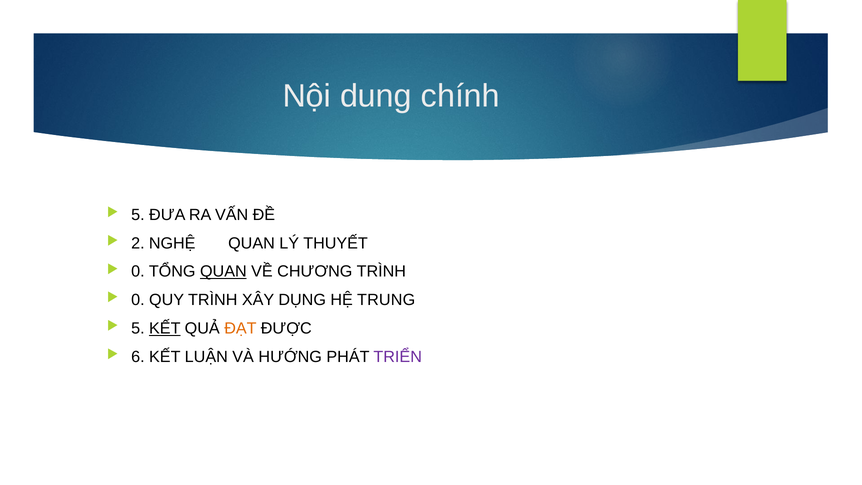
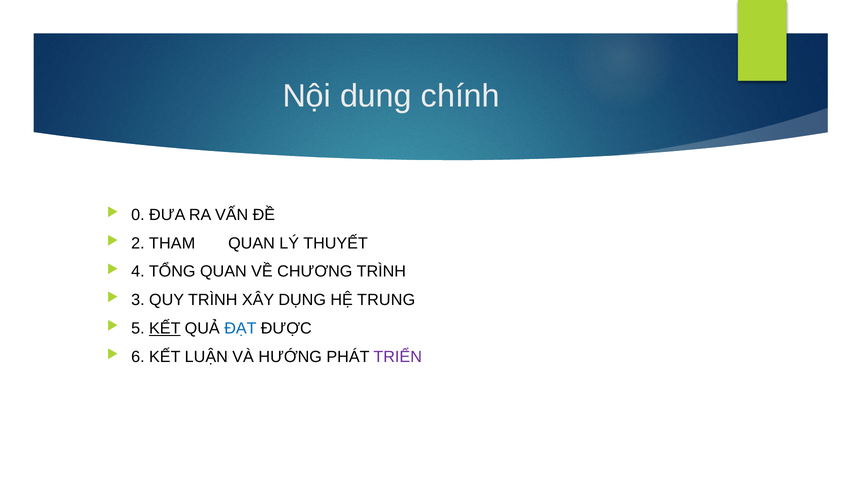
5 at (138, 215): 5 -> 0
NGHỆ: NGHỆ -> THAM
0 at (138, 272): 0 -> 4
QUAN at (223, 272) underline: present -> none
0 at (138, 300): 0 -> 3
ĐẠT colour: orange -> blue
